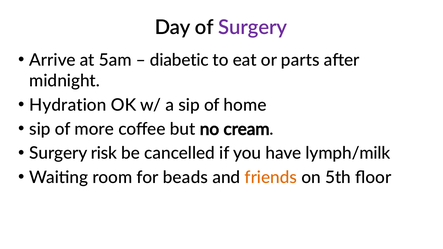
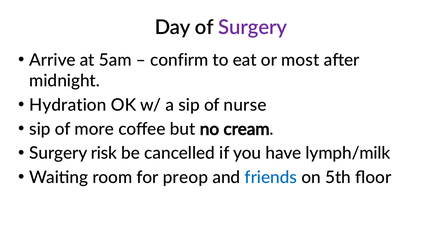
diabetic: diabetic -> confirm
parts: parts -> most
home: home -> nurse
beads: beads -> preop
friends colour: orange -> blue
